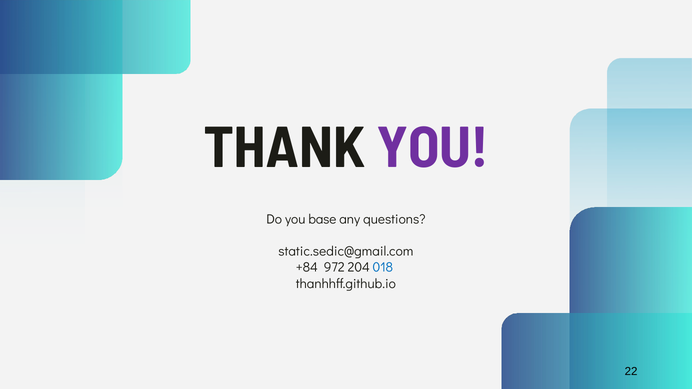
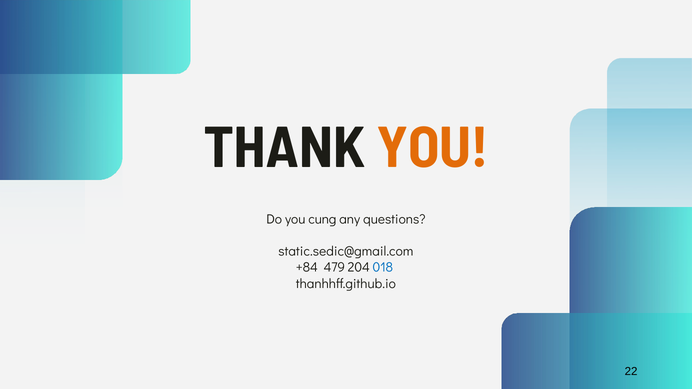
YOU at (433, 148) colour: purple -> orange
base: base -> cung
972: 972 -> 479
